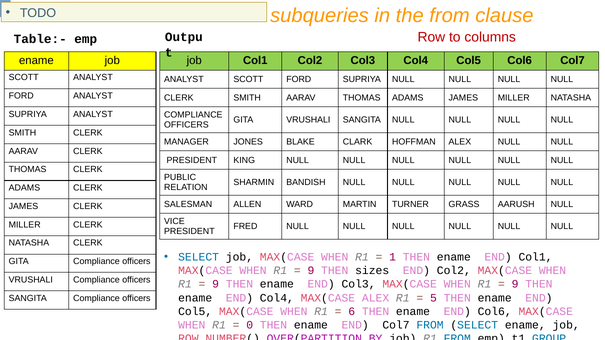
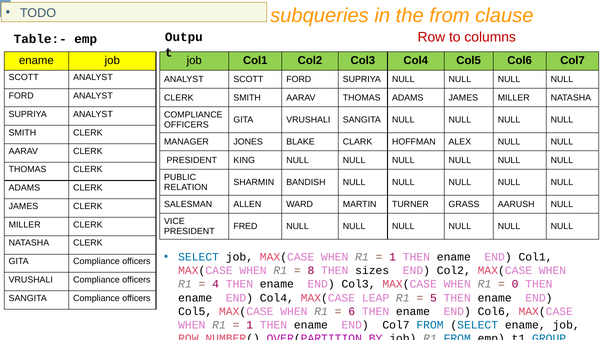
9 at (311, 271): 9 -> 8
9 at (216, 285): 9 -> 4
9 at (515, 285): 9 -> 0
MAX(CASE ALEX: ALEX -> LEAP
0 at (250, 325): 0 -> 1
